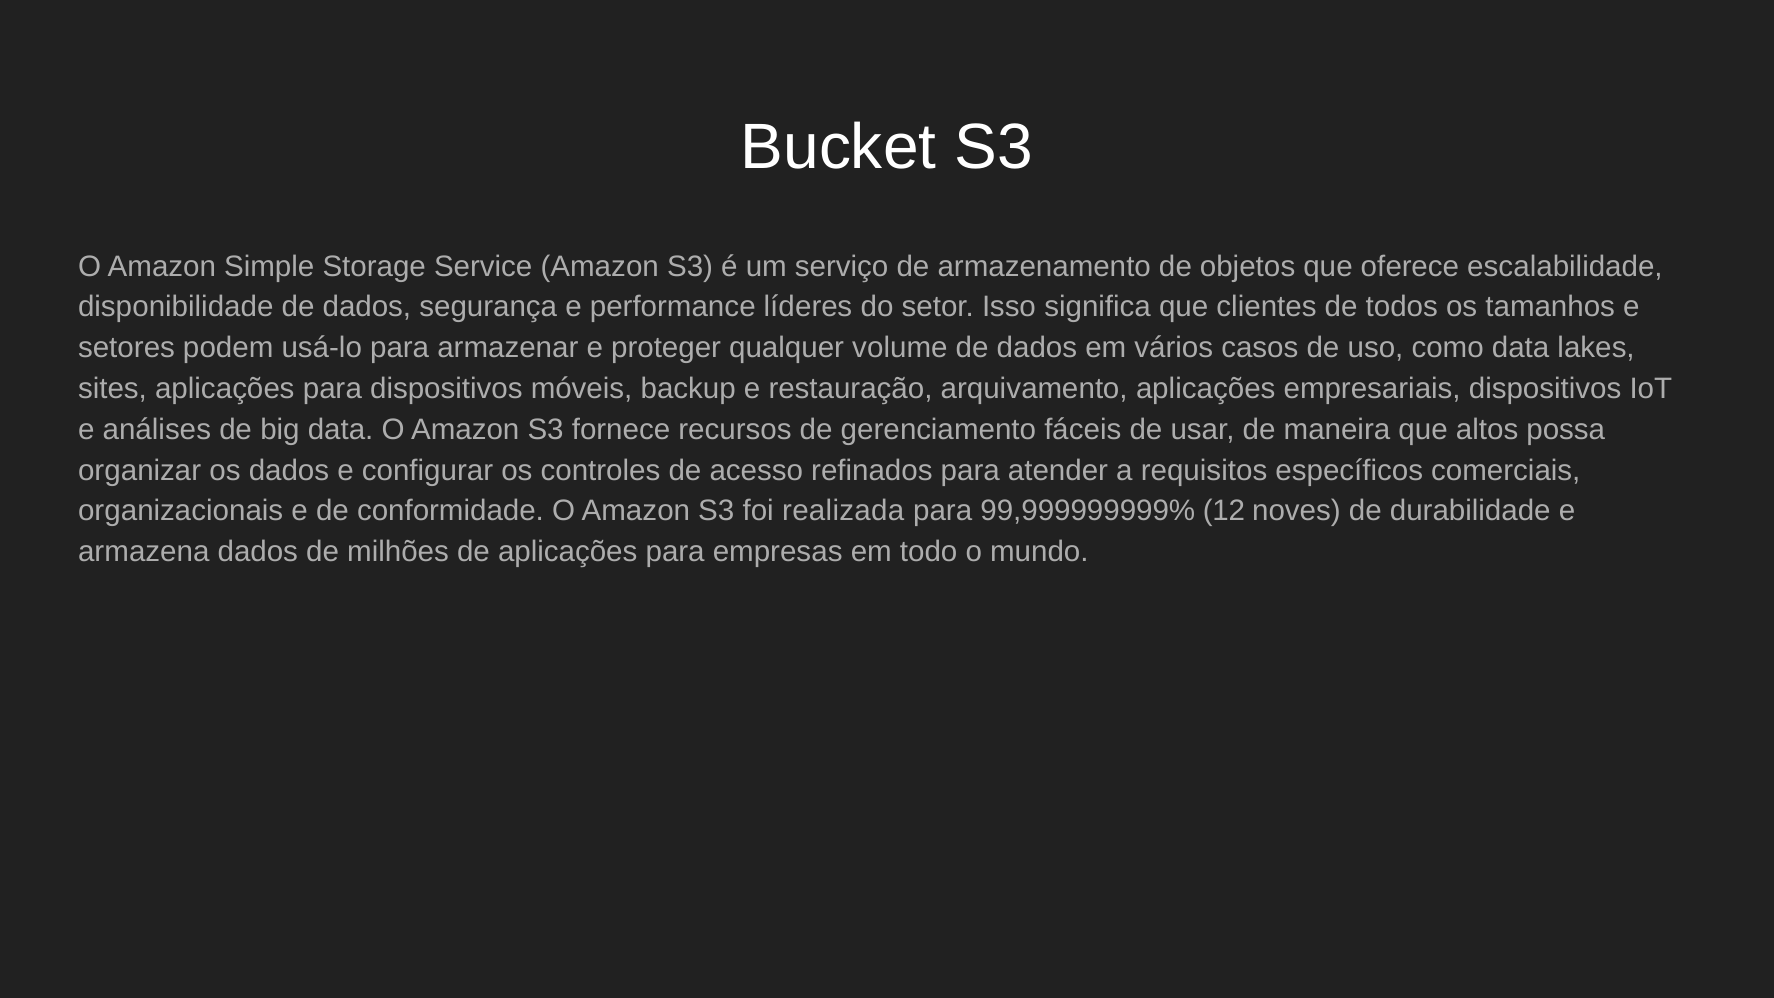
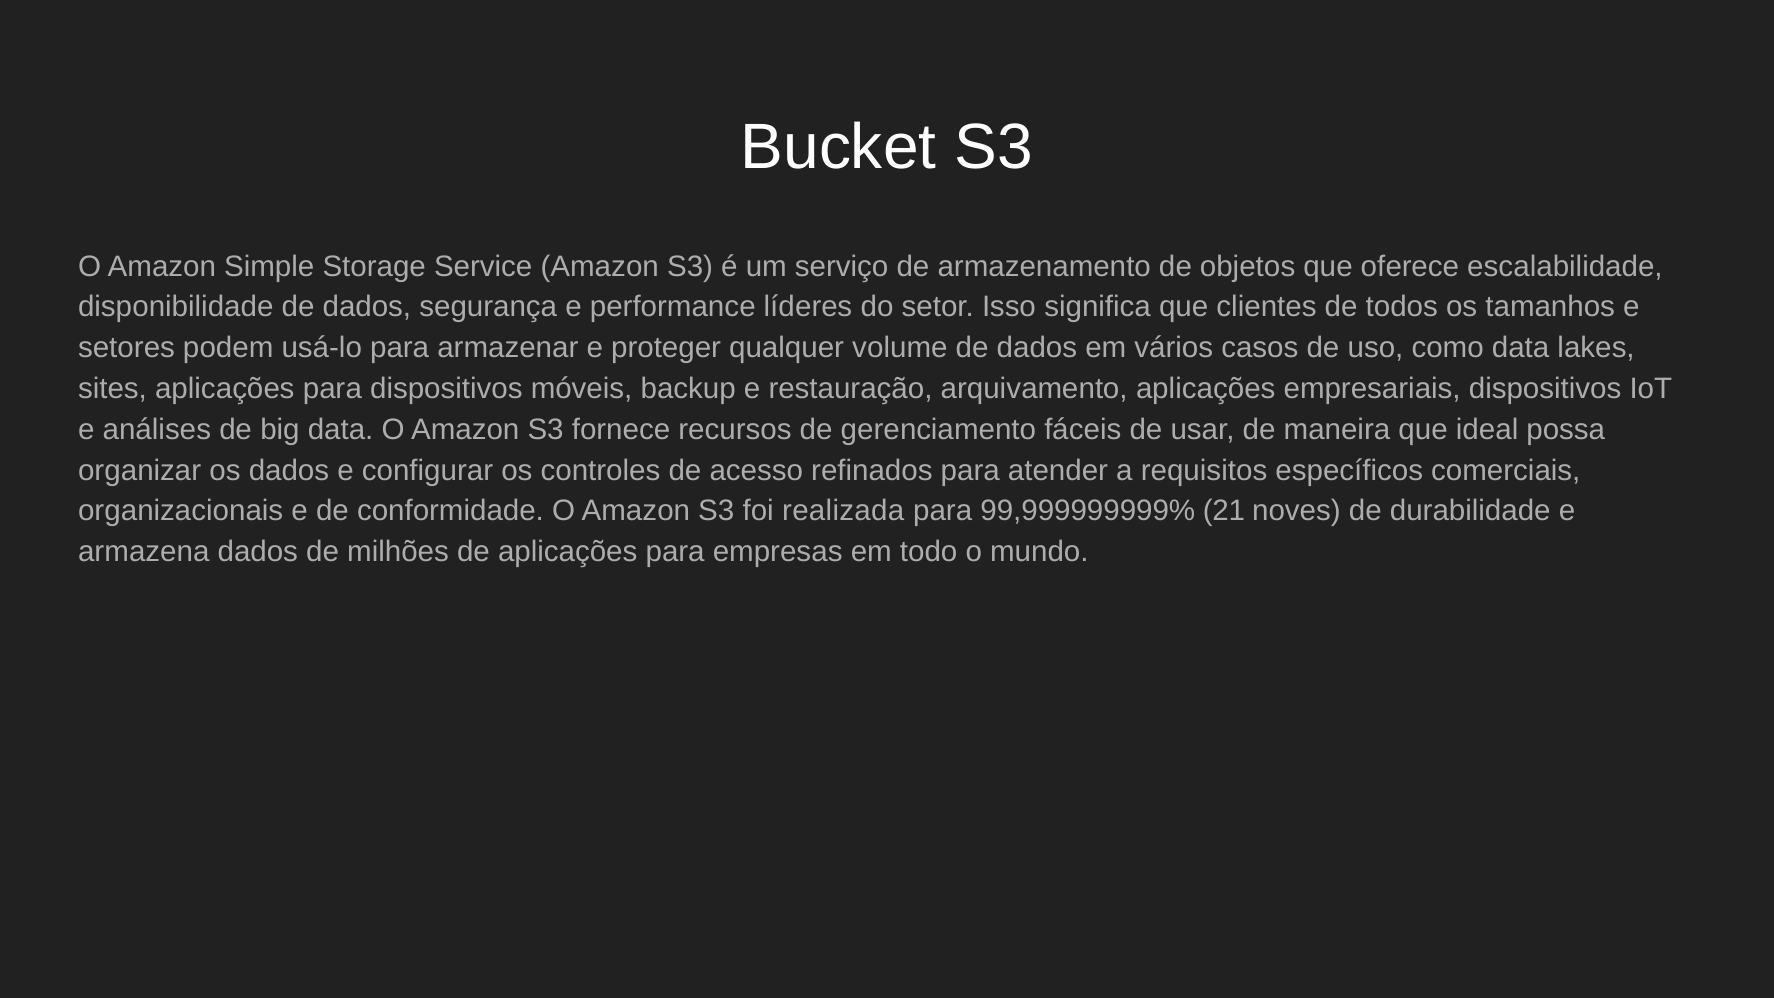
altos: altos -> ideal
12: 12 -> 21
